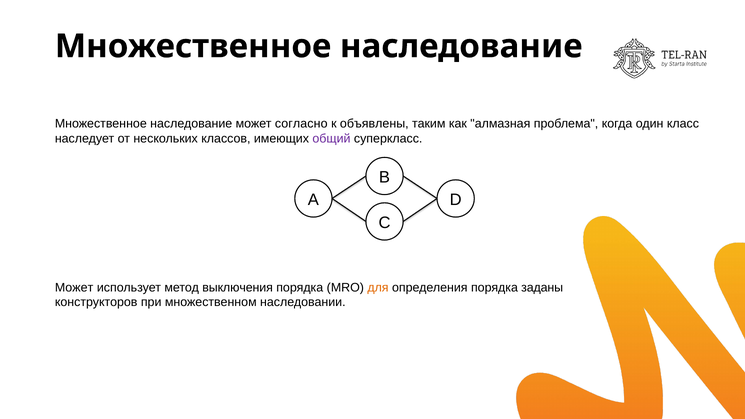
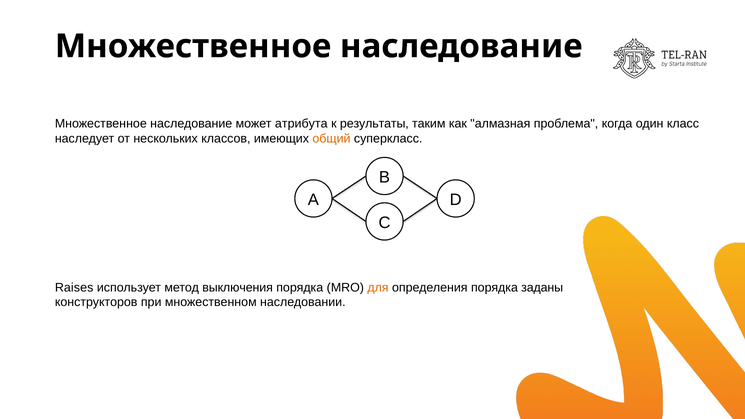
согласно: согласно -> атрибута
объявлены: объявлены -> результаты
общий colour: purple -> orange
Может at (74, 287): Может -> Raises
